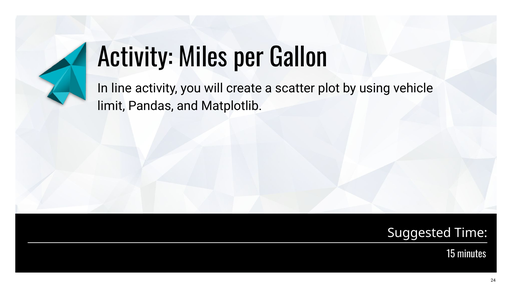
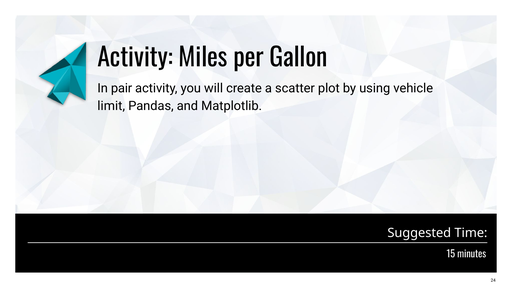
line: line -> pair
